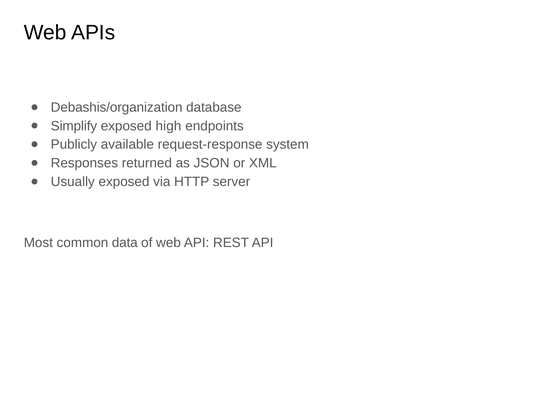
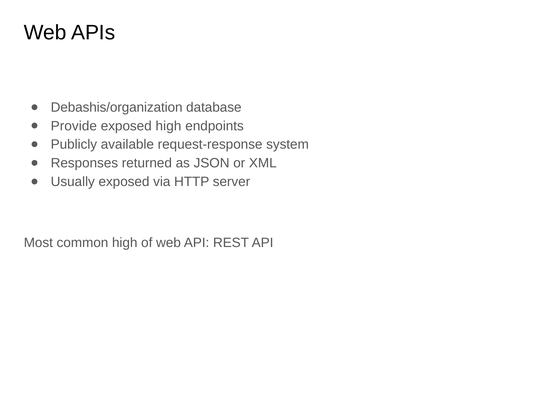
Simplify: Simplify -> Provide
common data: data -> high
